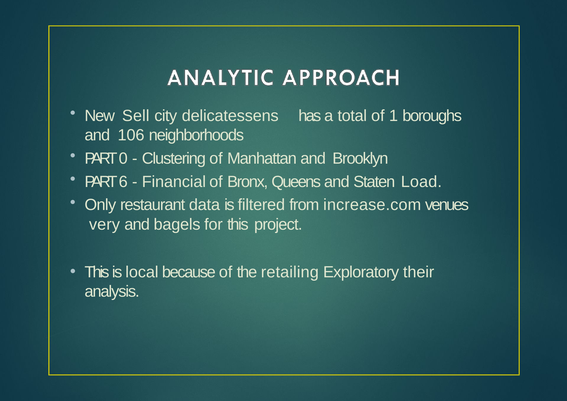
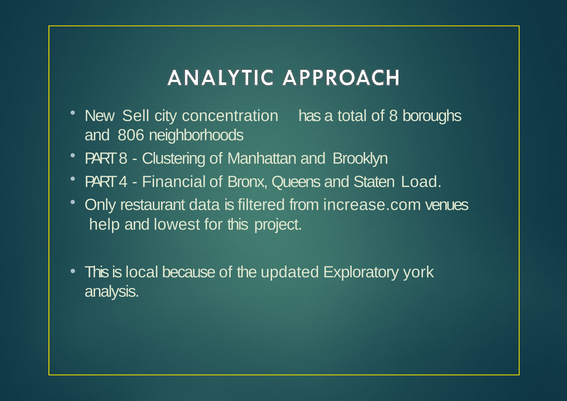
delicatessens: delicatessens -> concentration
of 1: 1 -> 8
106: 106 -> 806
PART 0: 0 -> 8
6: 6 -> 4
very: very -> help
bagels: bagels -> lowest
retailing: retailing -> updated
their: their -> york
